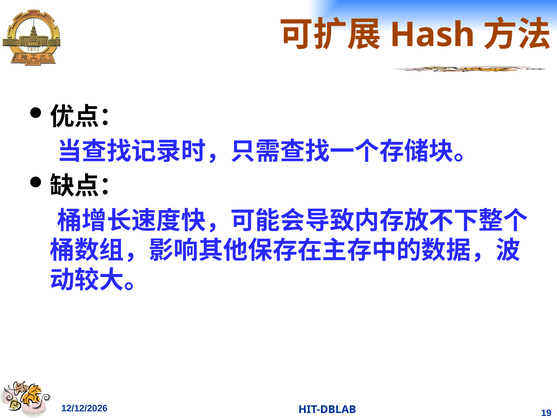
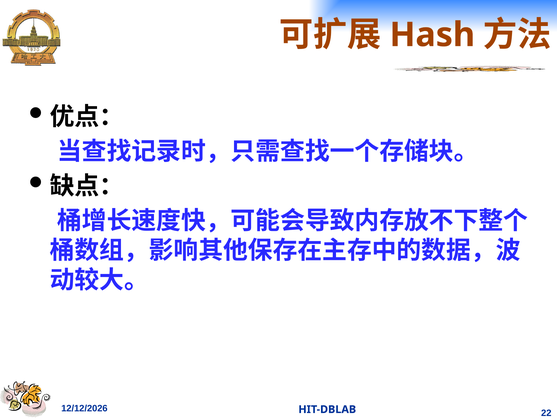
19: 19 -> 22
